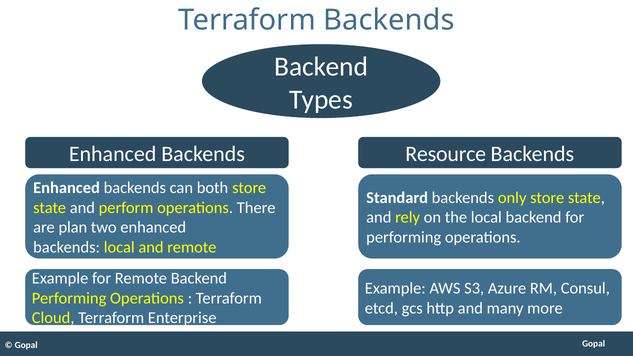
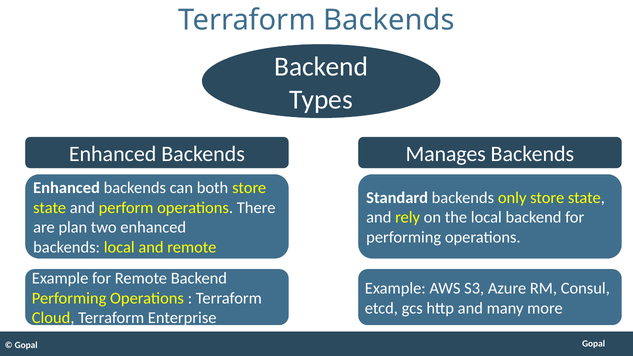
Resource: Resource -> Manages
